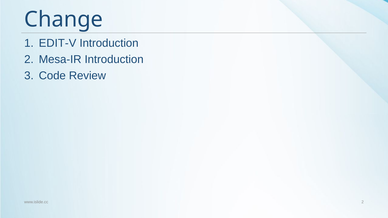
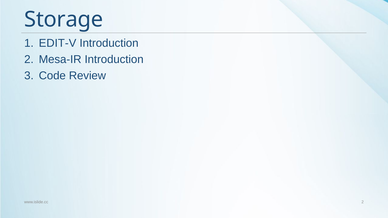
Change: Change -> Storage
